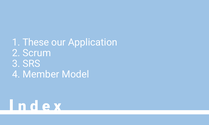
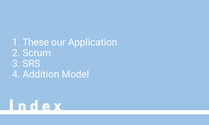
Member: Member -> Addition
